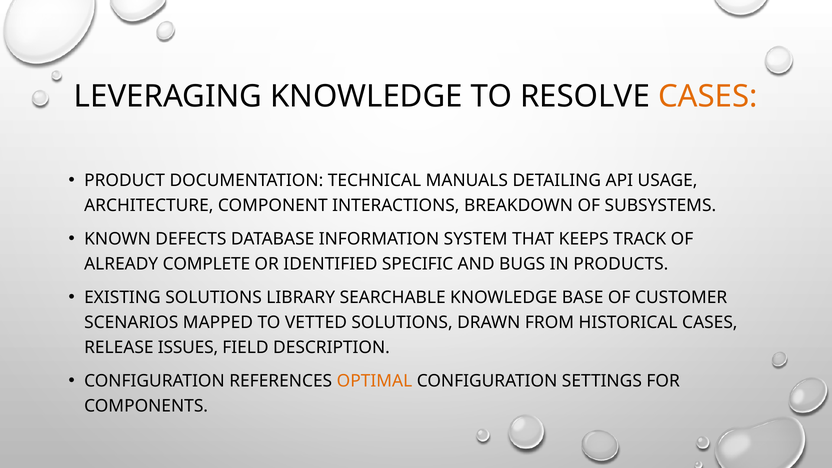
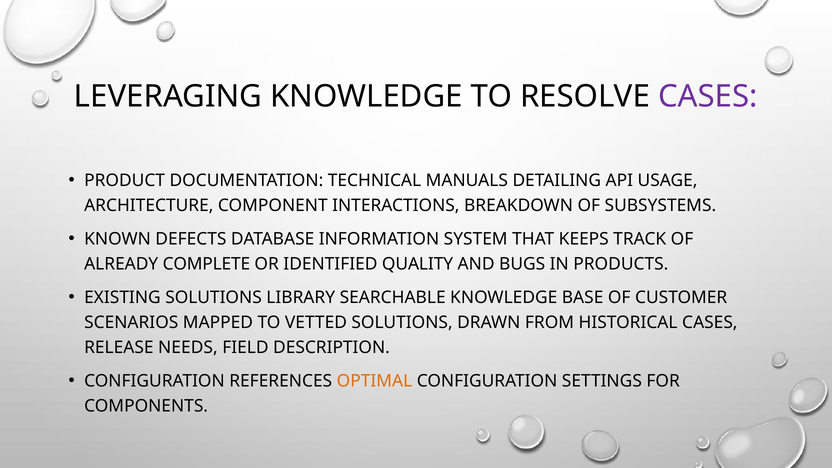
CASES at (708, 96) colour: orange -> purple
SPECIFIC: SPECIFIC -> QUALITY
ISSUES: ISSUES -> NEEDS
